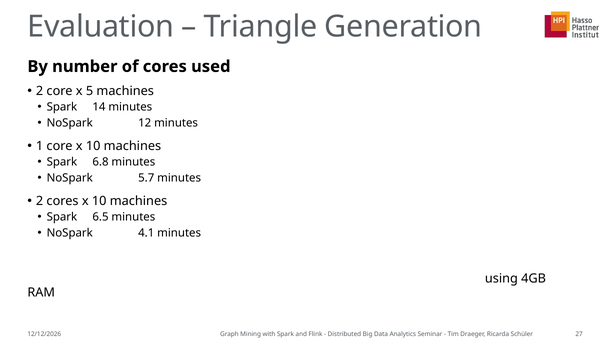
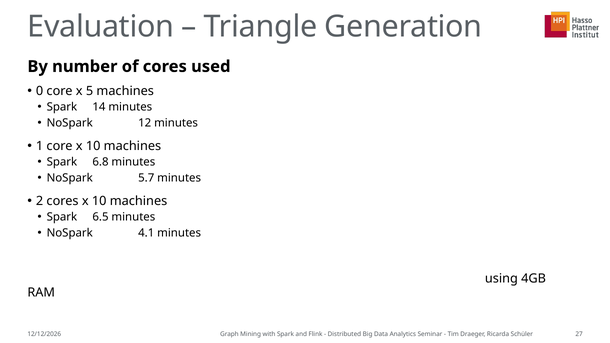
2 at (40, 91): 2 -> 0
